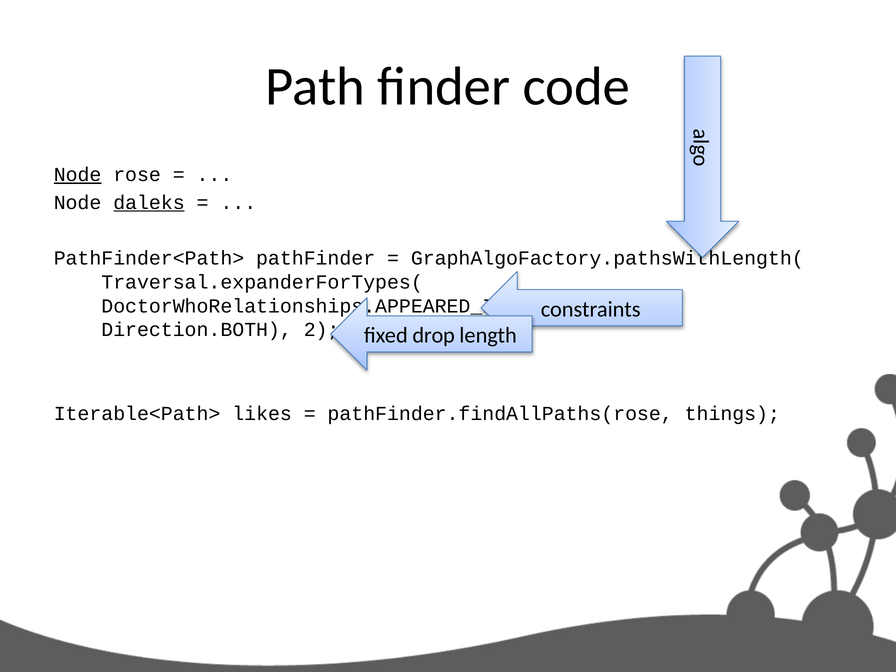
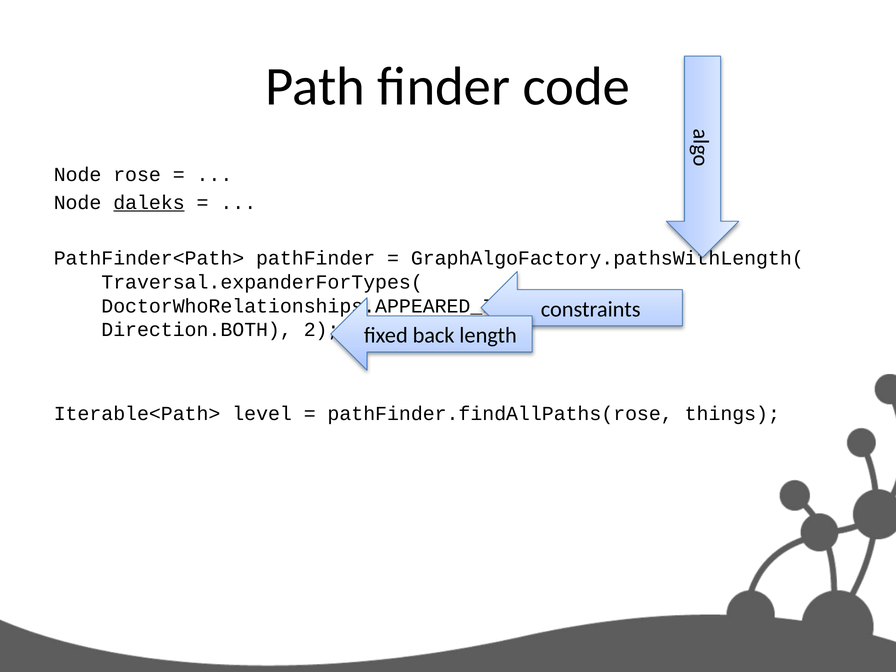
Node at (78, 175) underline: present -> none
drop: drop -> back
likes: likes -> level
